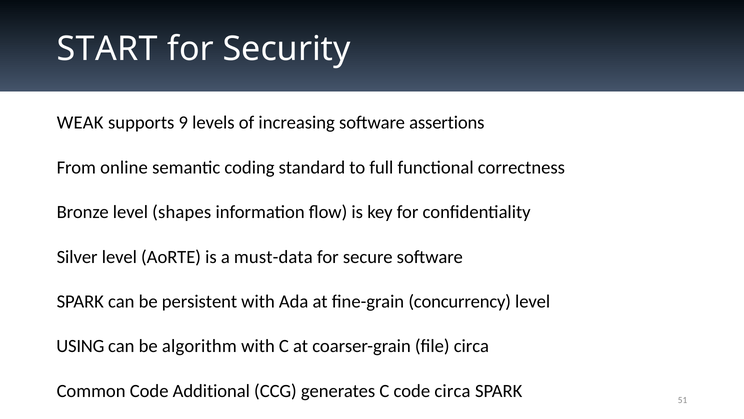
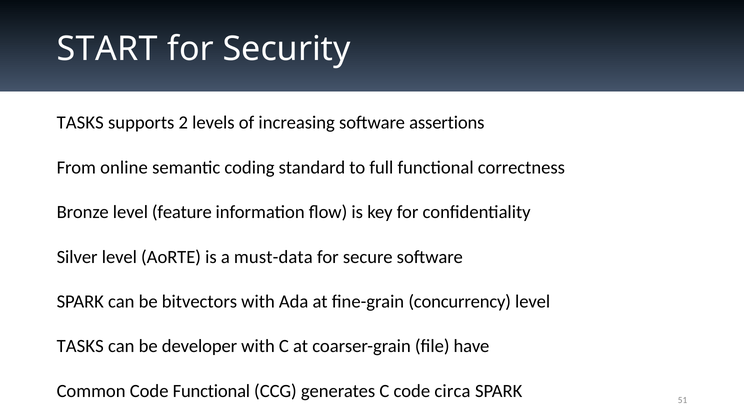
WEAK at (80, 123): WEAK -> TASKS
9: 9 -> 2
shapes: shapes -> feature
persistent: persistent -> bitvectors
USING at (80, 346): USING -> TASKS
algorithm: algorithm -> developer
file circa: circa -> have
Code Additional: Additional -> Functional
